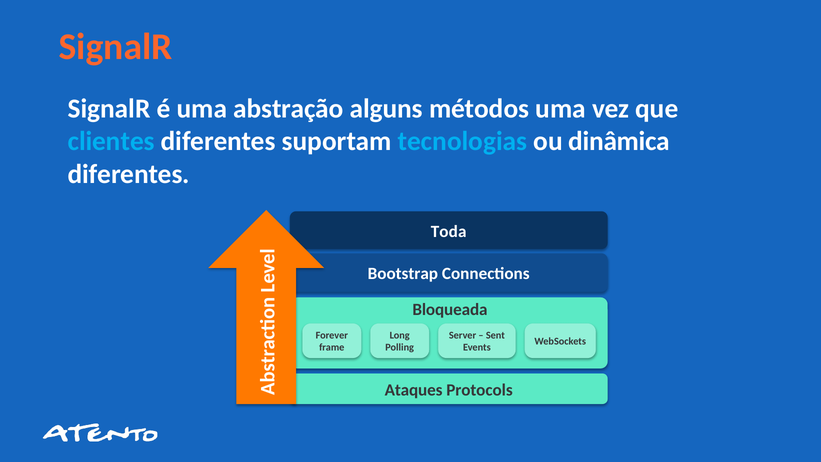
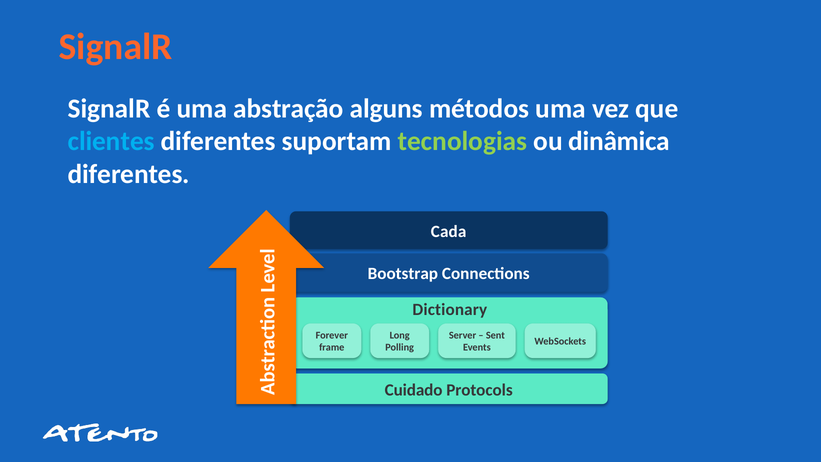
tecnologias colour: light blue -> light green
Toda: Toda -> Cada
Bloqueada: Bloqueada -> Dictionary
Ataques: Ataques -> Cuidado
